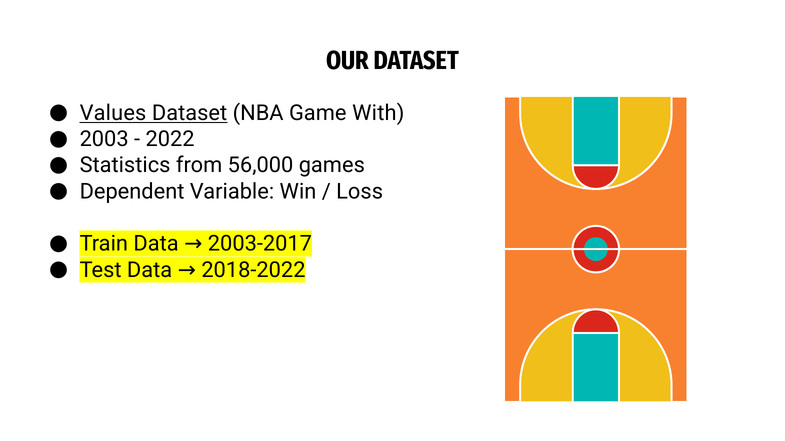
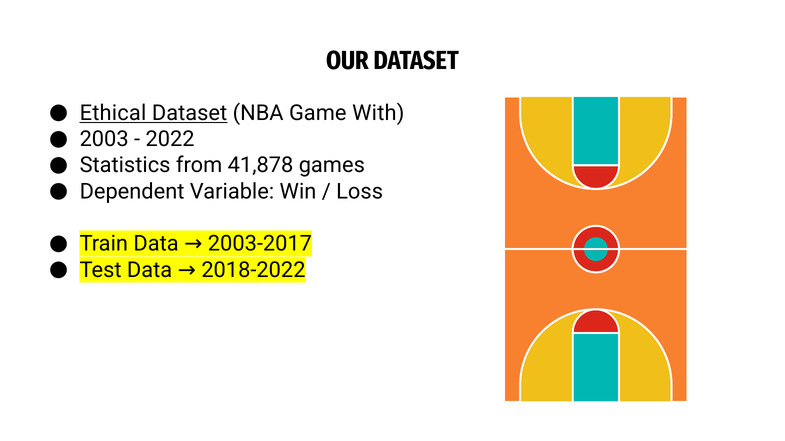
Values: Values -> Ethical
56,000: 56,000 -> 41,878
